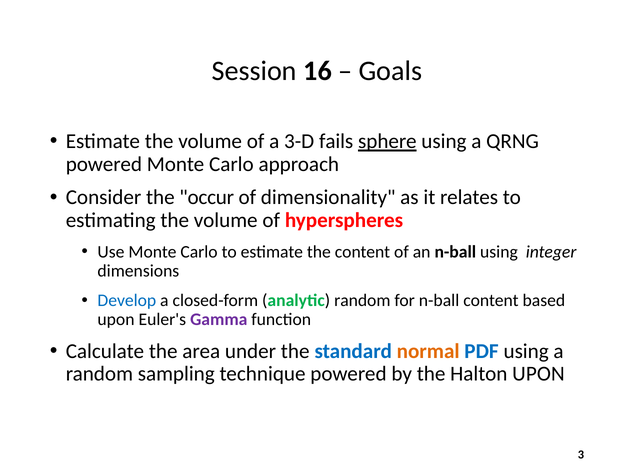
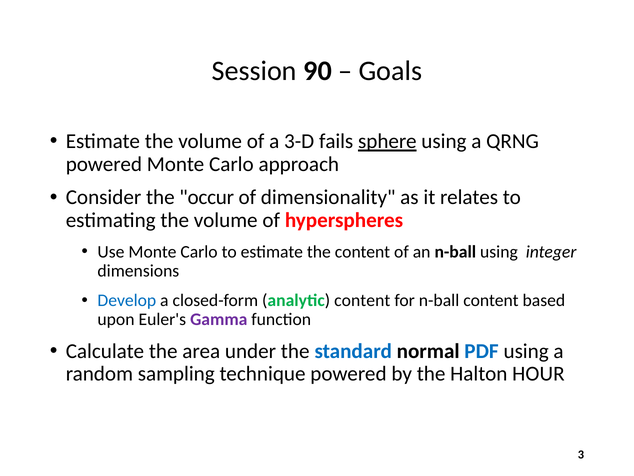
16: 16 -> 90
analytic random: random -> content
normal colour: orange -> black
Halton UPON: UPON -> HOUR
